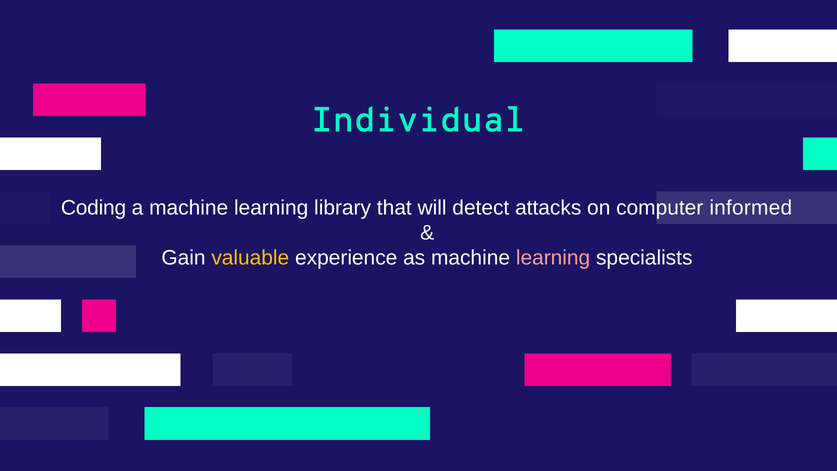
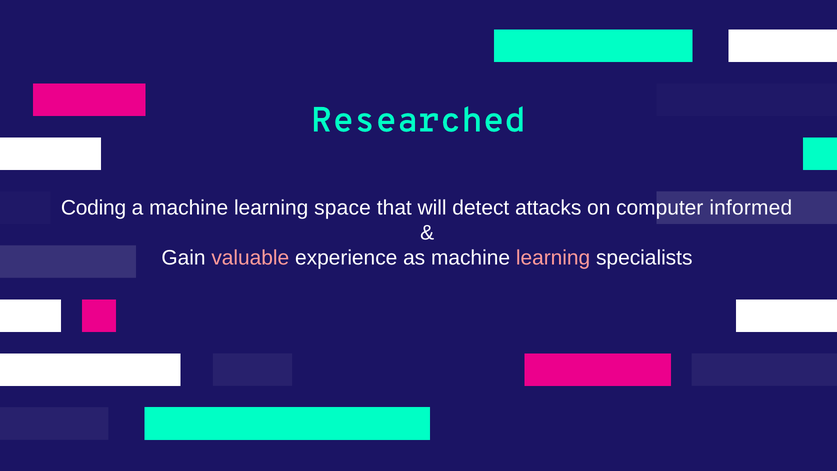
Individual: Individual -> Researched
library: library -> space
valuable colour: yellow -> pink
